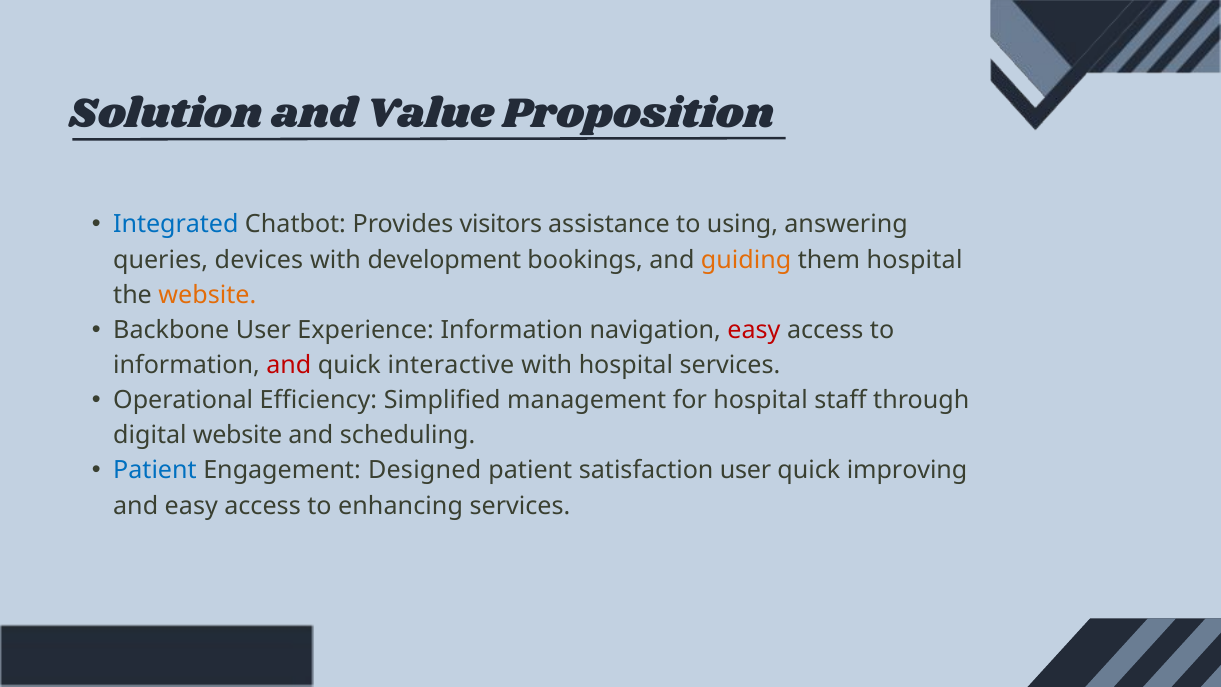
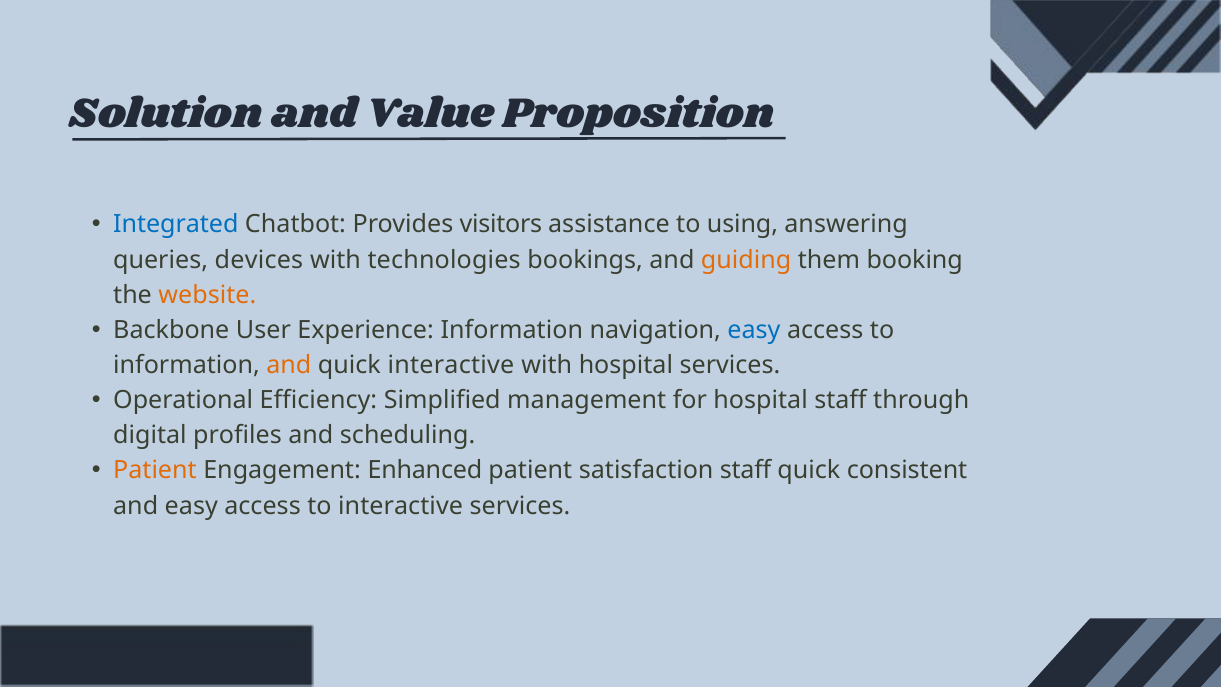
development: development -> technologies
them hospital: hospital -> booking
easy at (754, 330) colour: red -> blue
and at (289, 365) colour: red -> orange
digital website: website -> profiles
Patient at (155, 471) colour: blue -> orange
Designed: Designed -> Enhanced
satisfaction user: user -> staff
improving: improving -> consistent
to enhancing: enhancing -> interactive
